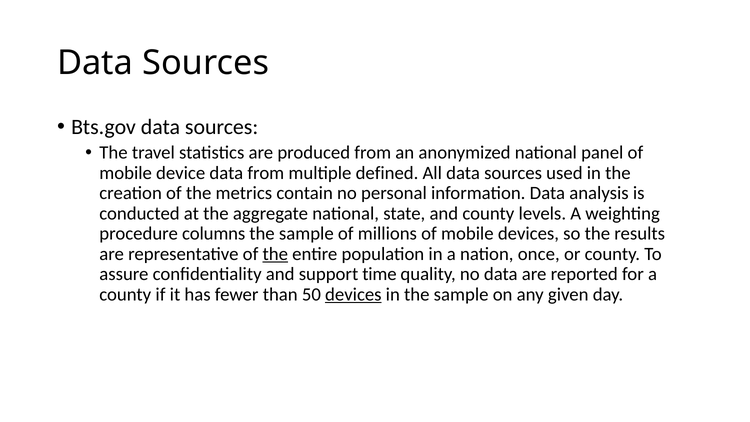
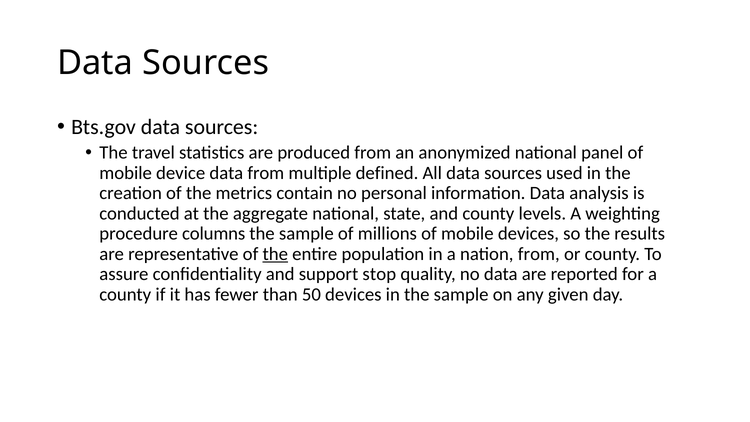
nation once: once -> from
time: time -> stop
devices at (353, 294) underline: present -> none
